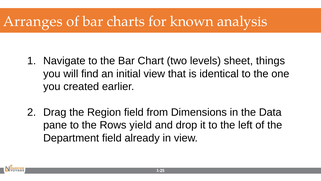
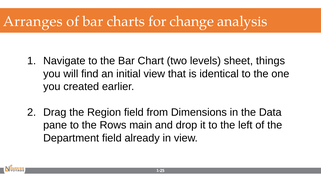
known: known -> change
yield: yield -> main
